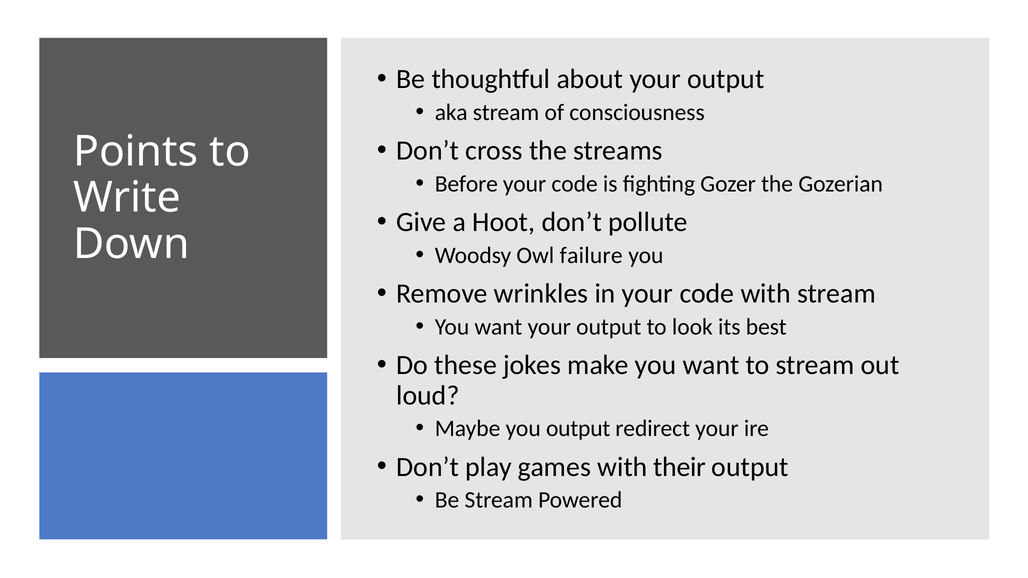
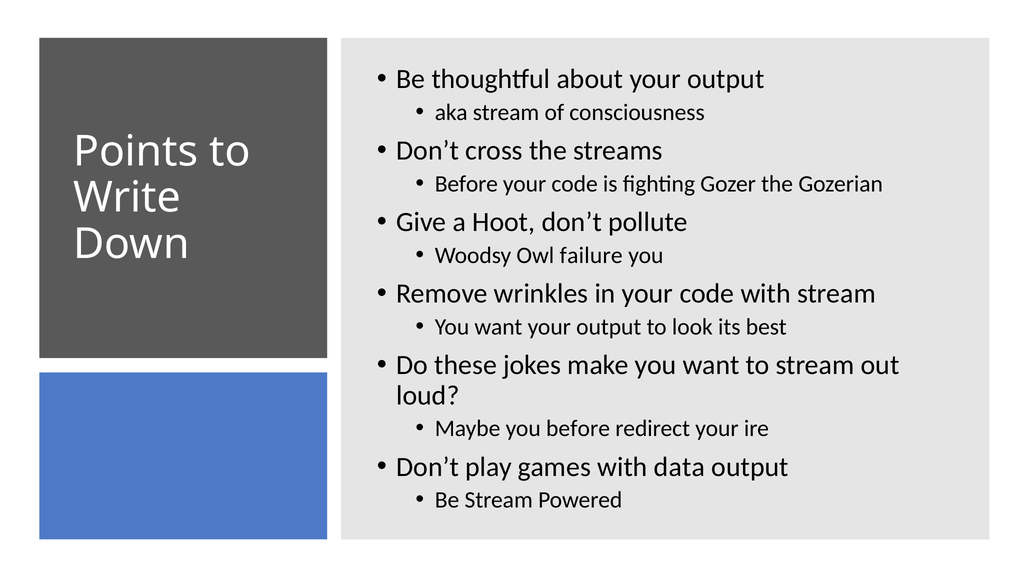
you output: output -> before
their: their -> data
